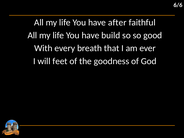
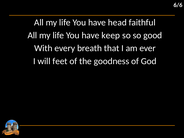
after: after -> head
build: build -> keep
